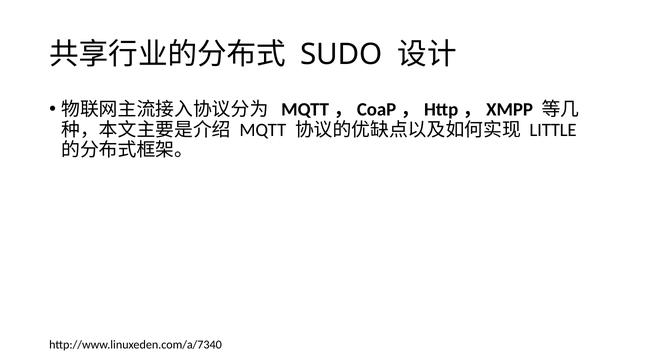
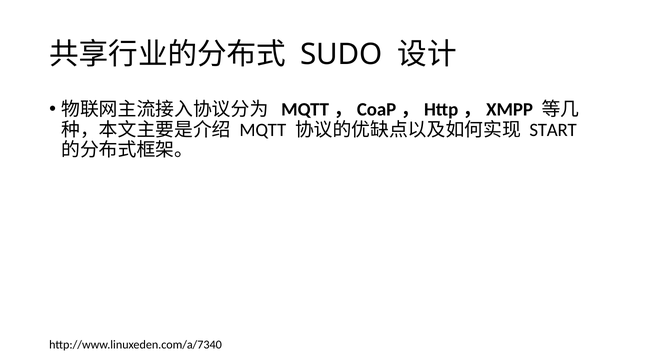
LITTLE: LITTLE -> START
